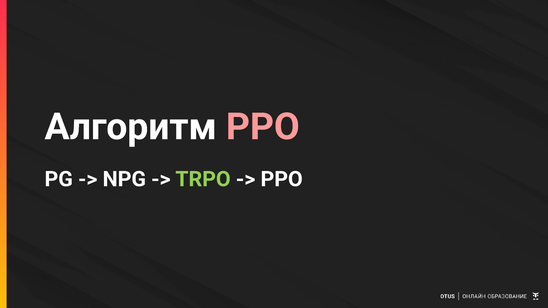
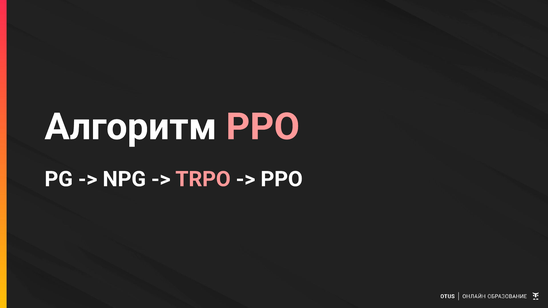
TRPO colour: light green -> pink
